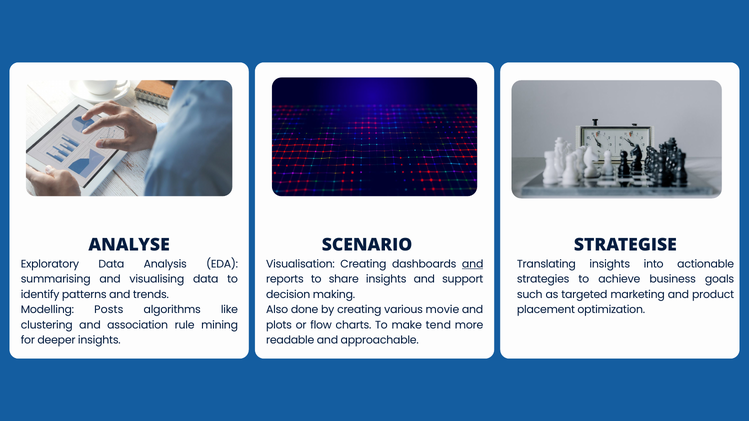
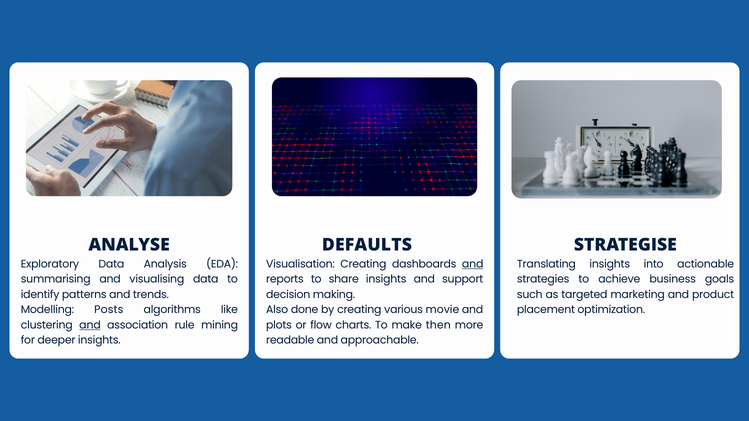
SCENARIO: SCENARIO -> DEFAULTS
and at (90, 325) underline: none -> present
tend: tend -> then
